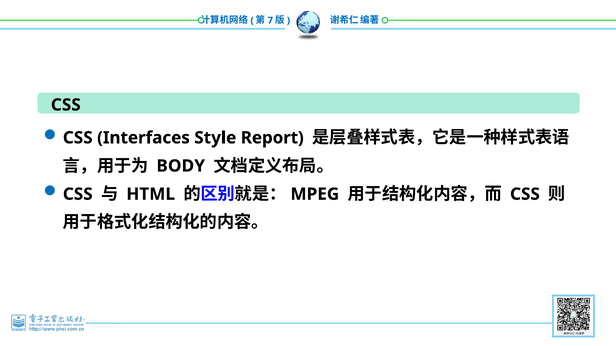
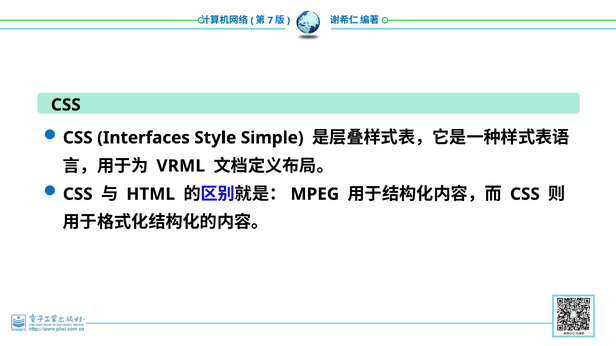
Report: Report -> Simple
BODY: BODY -> VRML
